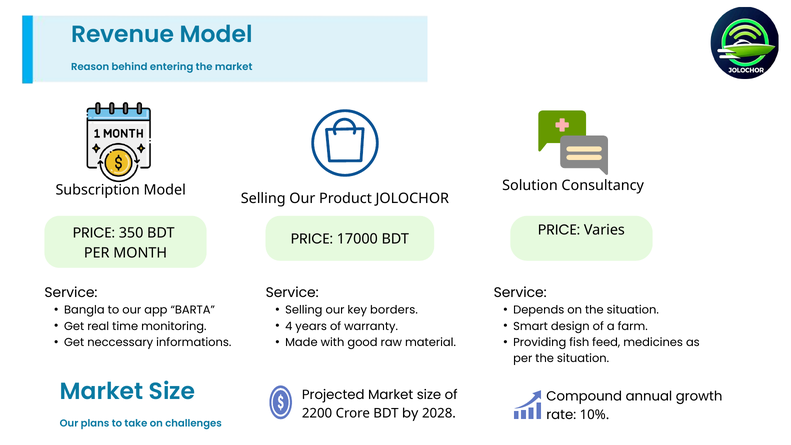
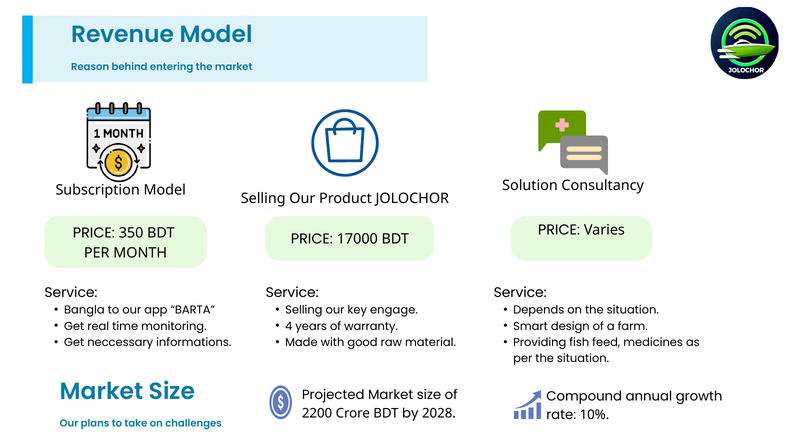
borders: borders -> engage
